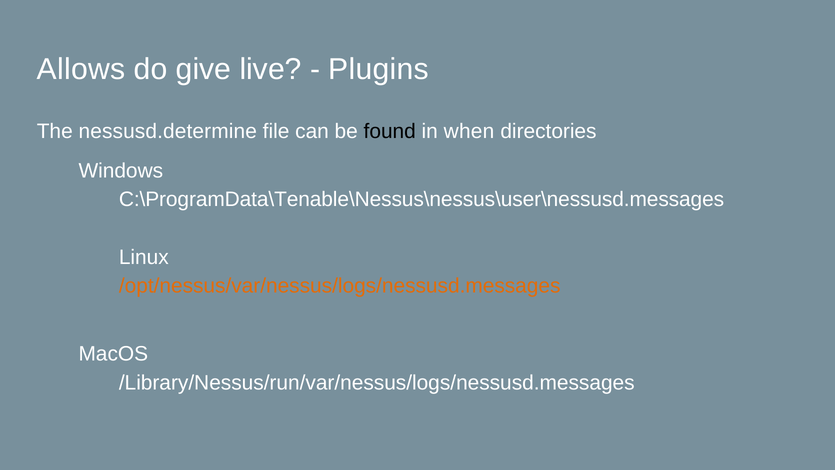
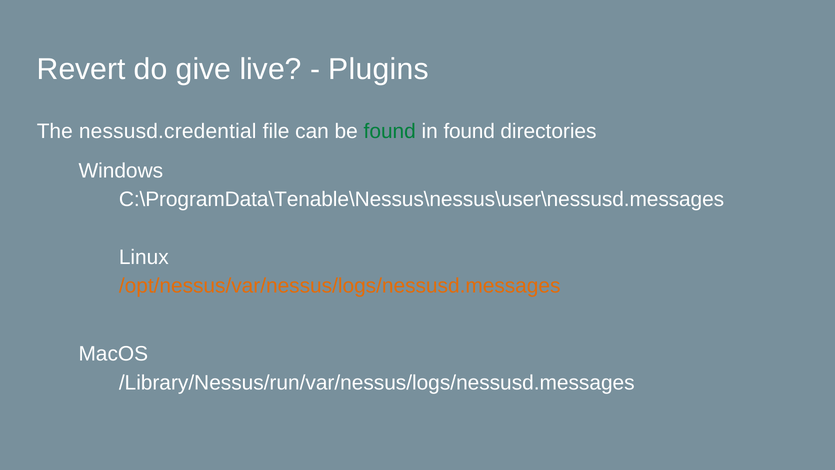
Allows: Allows -> Revert
nessusd.determine: nessusd.determine -> nessusd.credential
found at (390, 131) colour: black -> green
in when: when -> found
